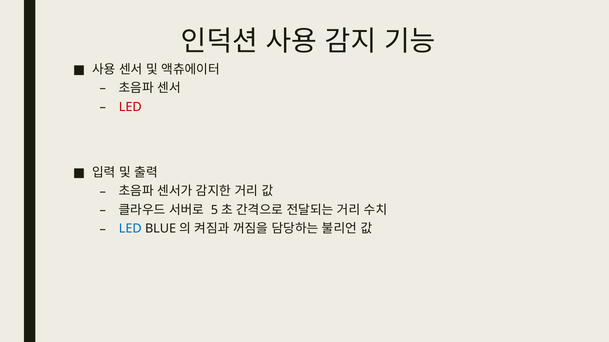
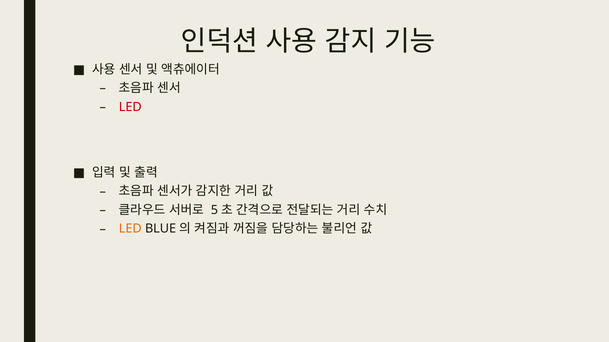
LED at (130, 229) colour: blue -> orange
